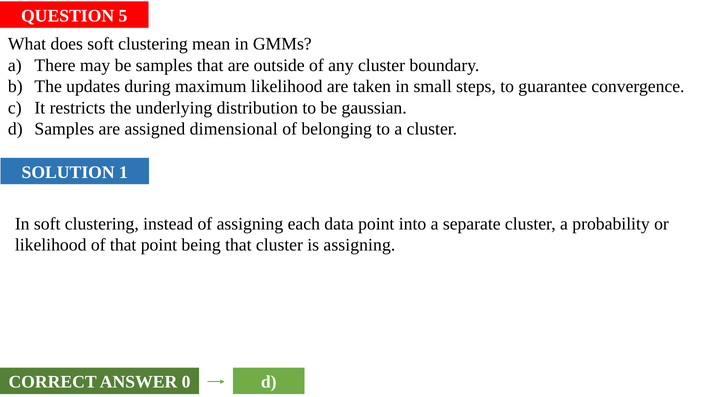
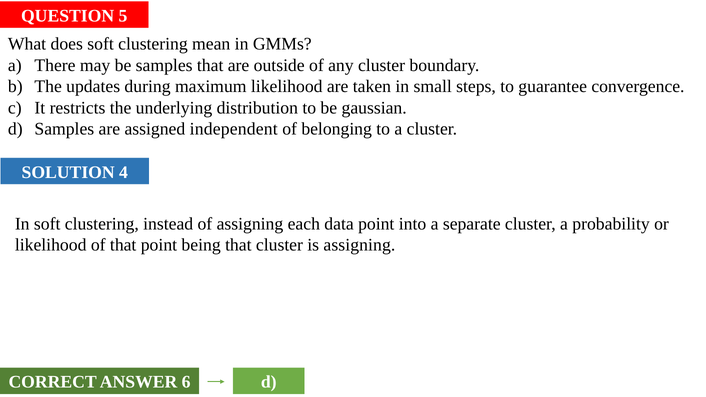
dimensional: dimensional -> independent
1: 1 -> 4
0: 0 -> 6
